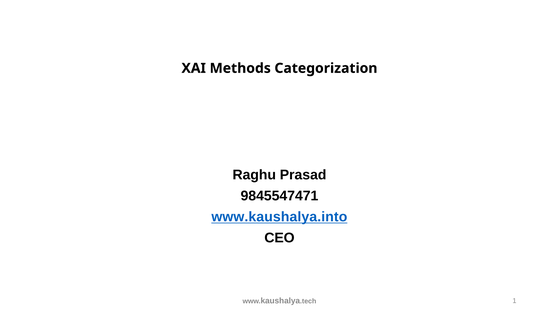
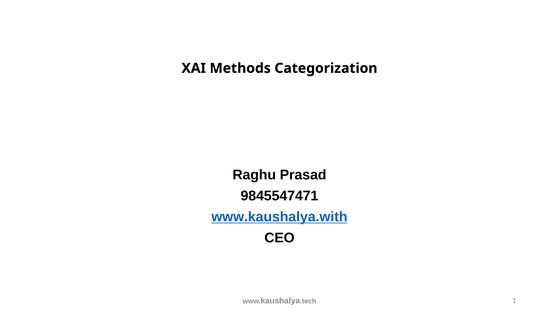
www.kaushalya.into: www.kaushalya.into -> www.kaushalya.with
